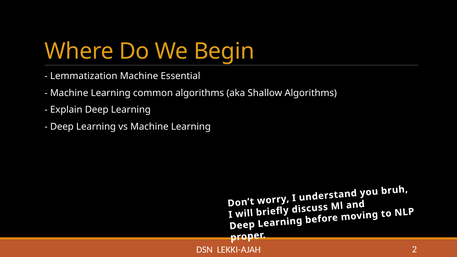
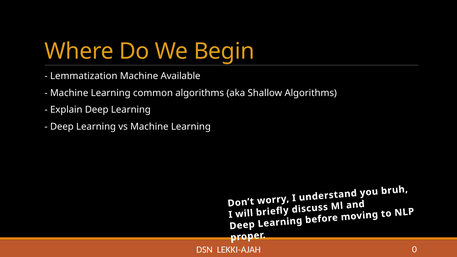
Essential: Essential -> Available
2: 2 -> 0
